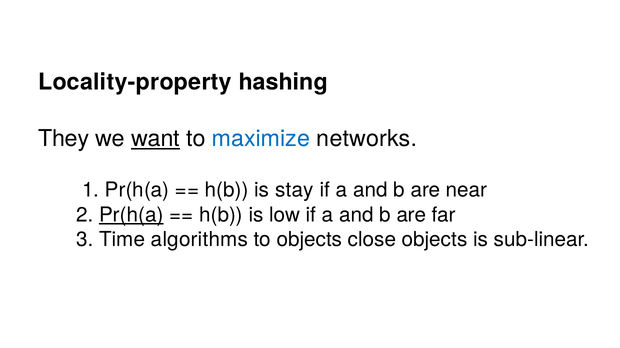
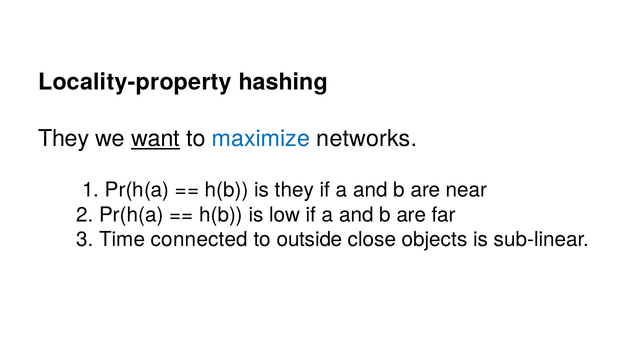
is stay: stay -> they
Pr(h(a at (131, 215) underline: present -> none
algorithms: algorithms -> connected
to objects: objects -> outside
